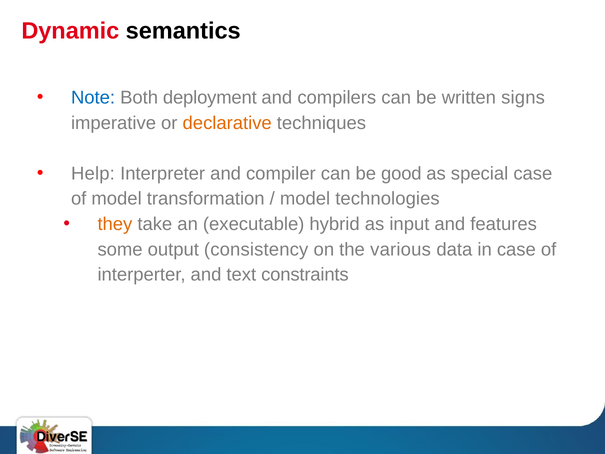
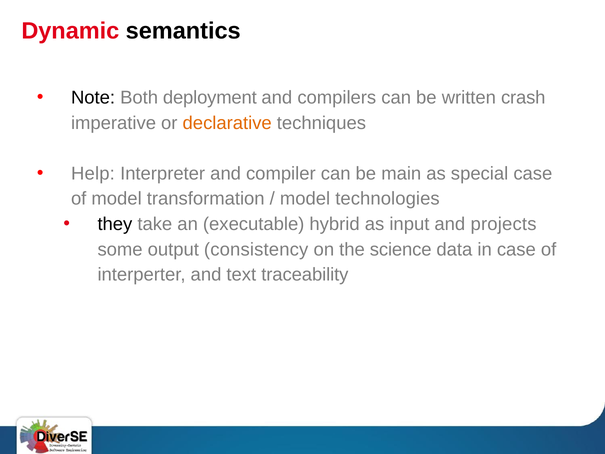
Note colour: blue -> black
signs: signs -> crash
good: good -> main
they colour: orange -> black
features: features -> projects
various: various -> science
constraints: constraints -> traceability
